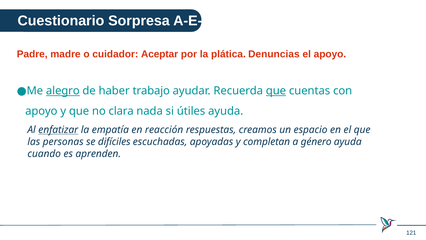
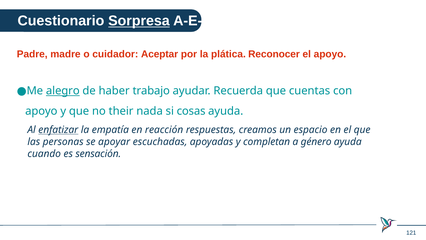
Sorpresa underline: none -> present
Denuncias: Denuncias -> Reconocer
que at (276, 91) underline: present -> none
clara: clara -> their
útiles: útiles -> cosas
difíciles: difíciles -> apoyar
aprenden: aprenden -> sensación
